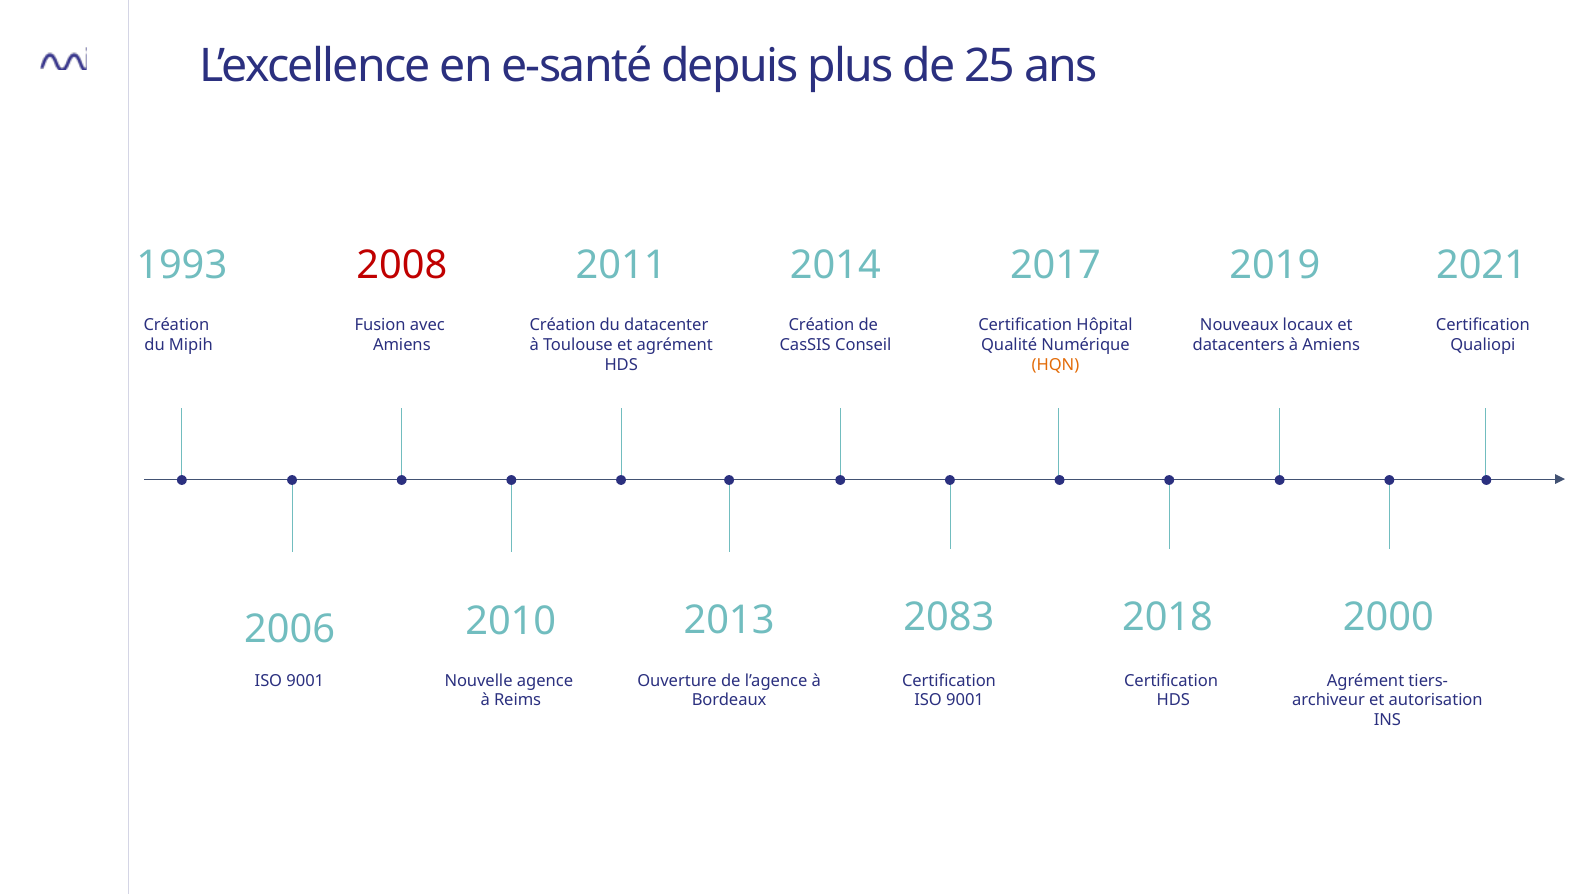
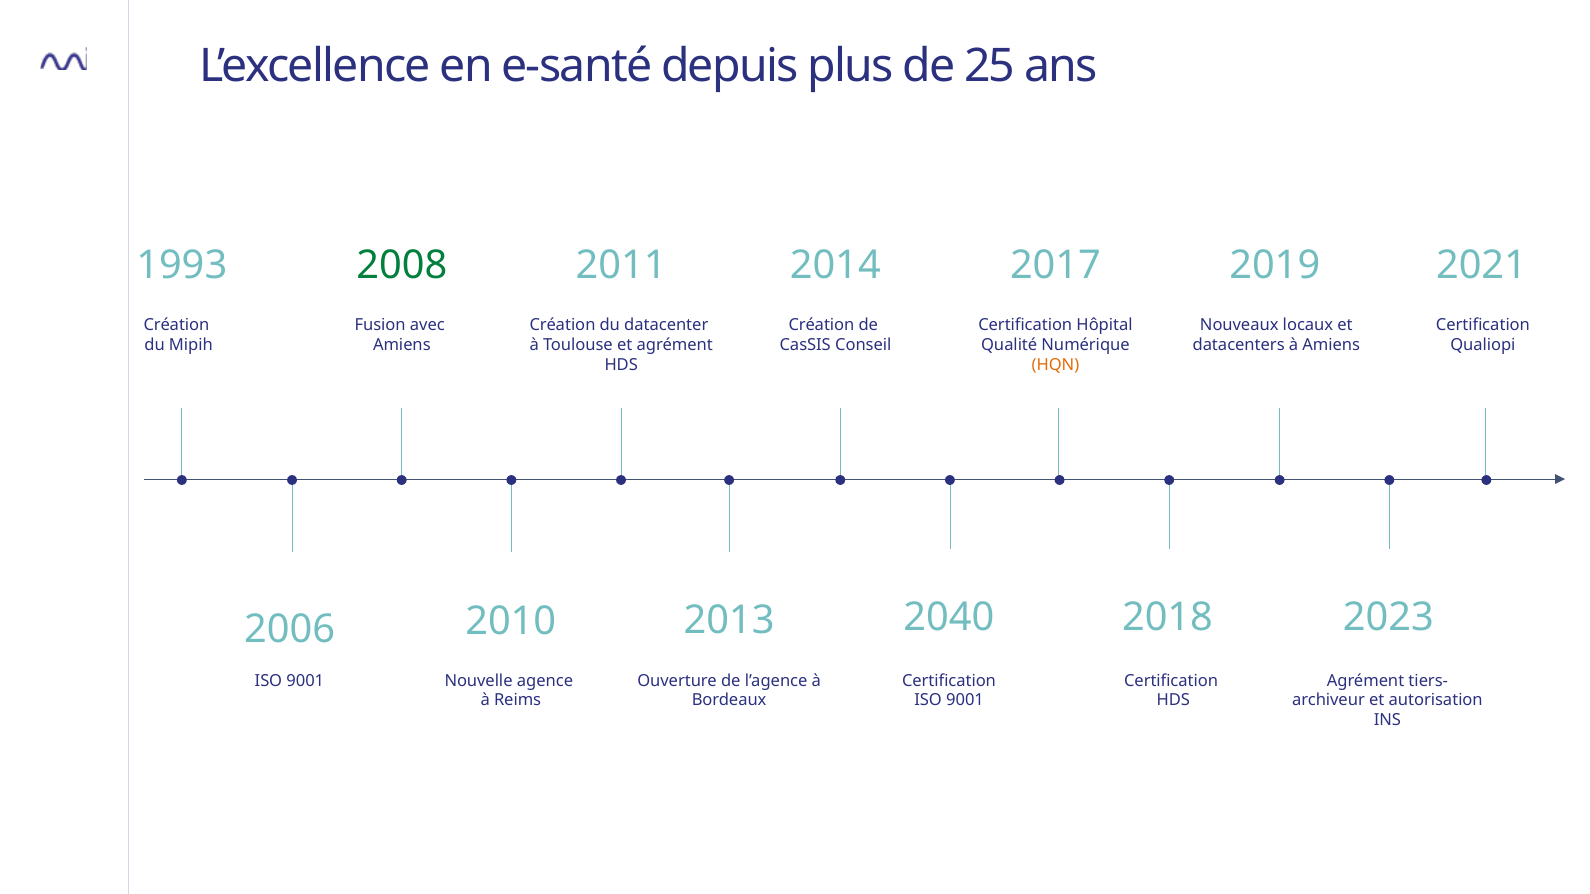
2008 colour: red -> green
2083: 2083 -> 2040
2000: 2000 -> 2023
